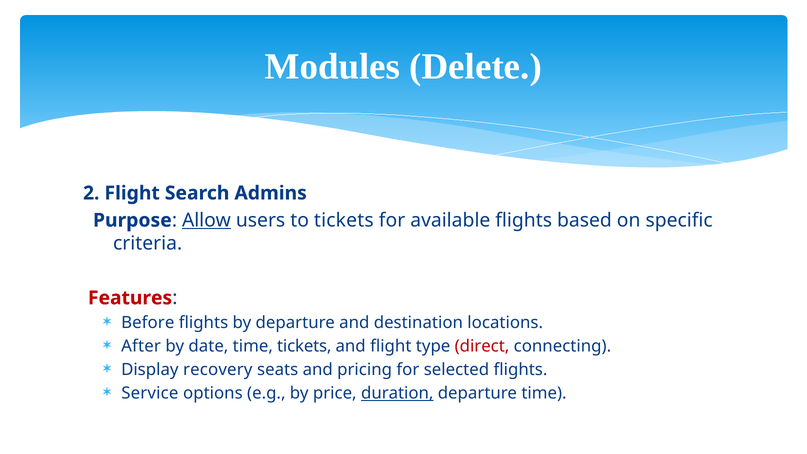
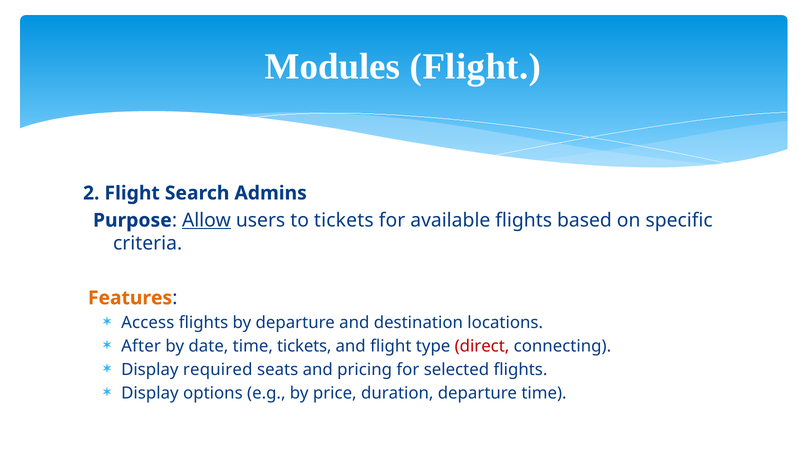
Modules Delete: Delete -> Flight
Features colour: red -> orange
Before: Before -> Access
recovery: recovery -> required
Service at (150, 393): Service -> Display
duration underline: present -> none
